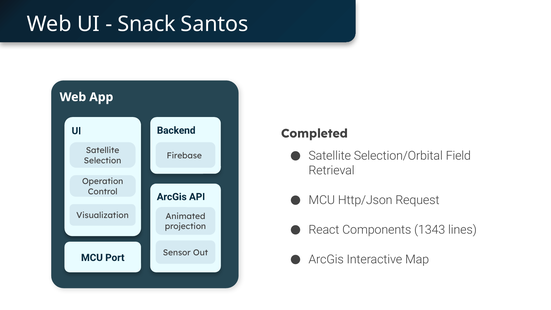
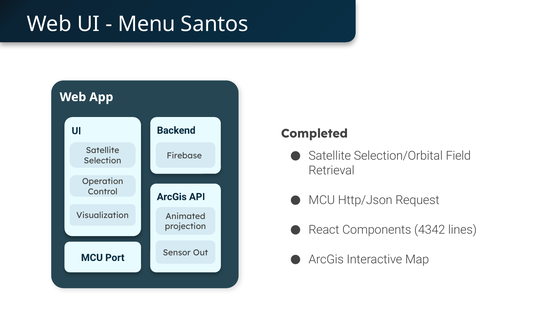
Snack: Snack -> Menu
1343: 1343 -> 4342
